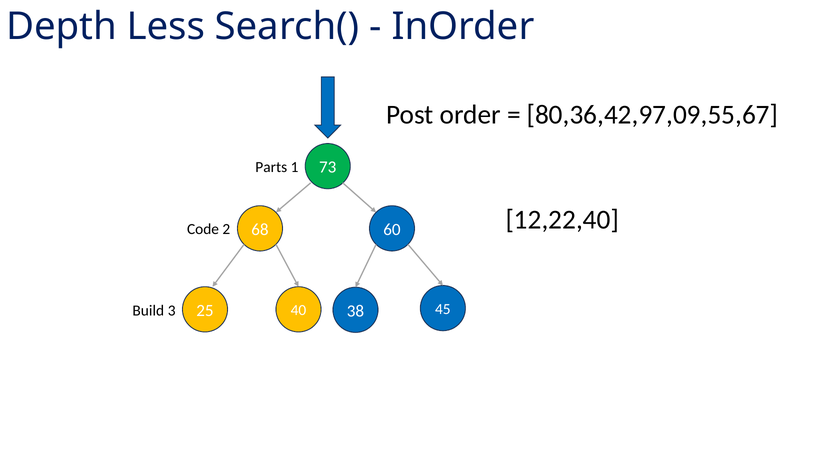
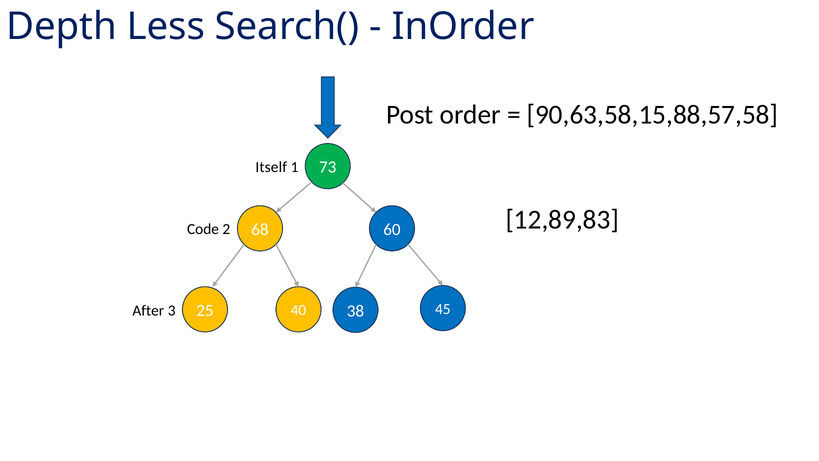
80,36,42,97,09,55,67: 80,36,42,97,09,55,67 -> 90,63,58,15,88,57,58
Parts: Parts -> Itself
12,22,40: 12,22,40 -> 12,89,83
Build: Build -> After
